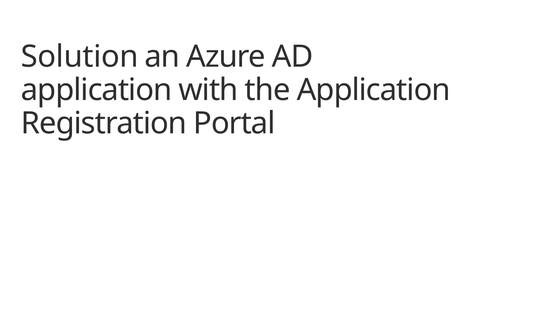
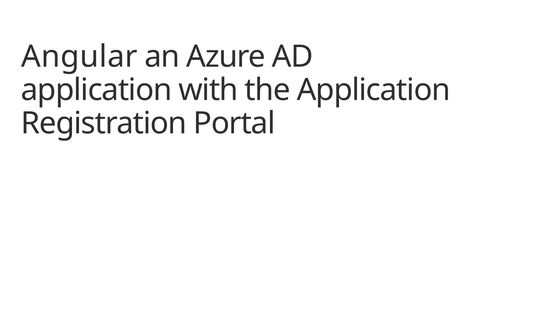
Solution: Solution -> Angular
